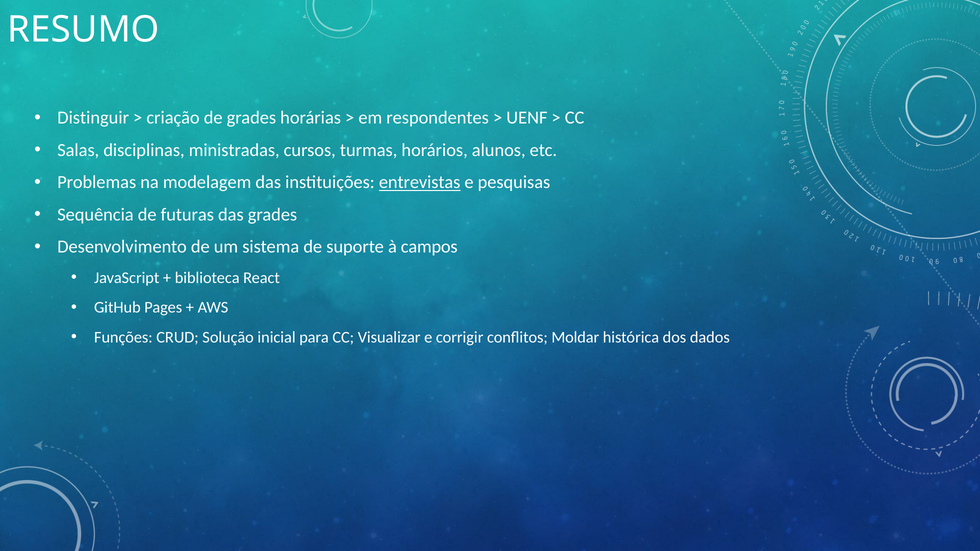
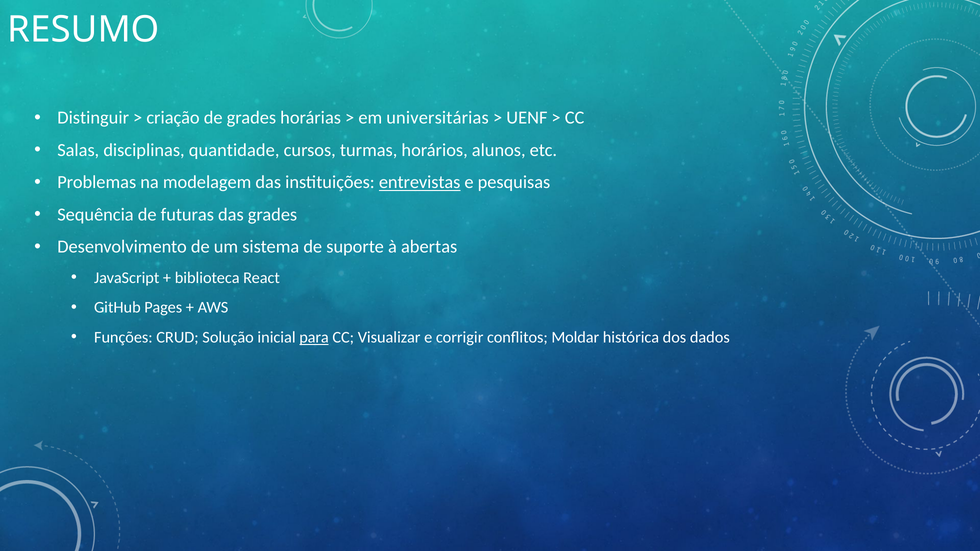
respondentes: respondentes -> universitárias
ministradas: ministradas -> quantidade
campos: campos -> abertas
para underline: none -> present
